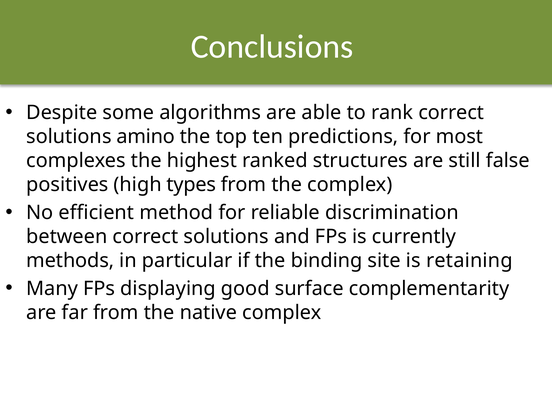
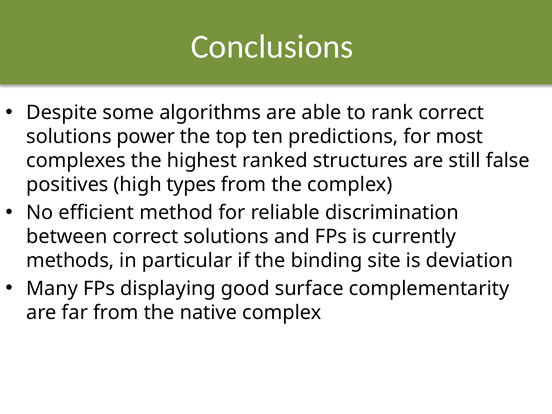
amino: amino -> power
retaining: retaining -> deviation
